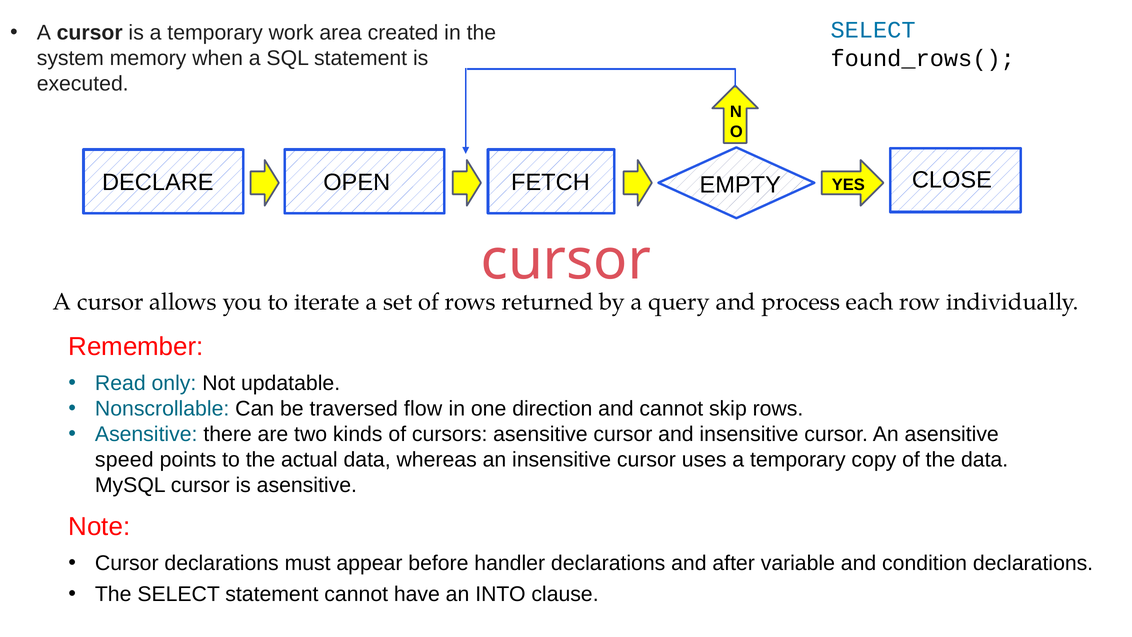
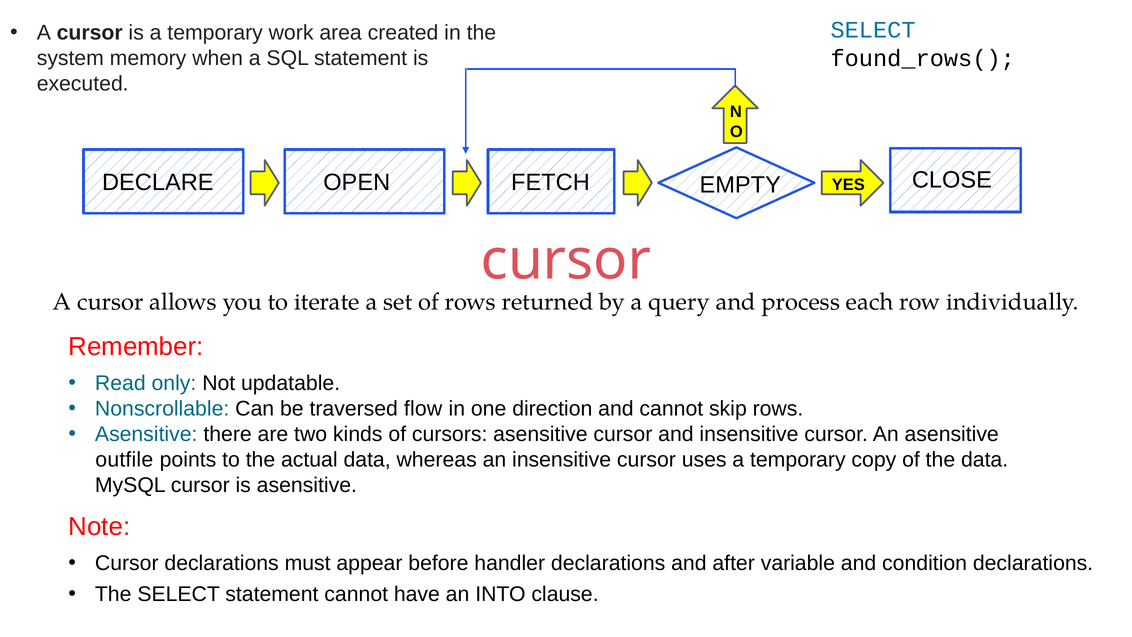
speed: speed -> outfile
